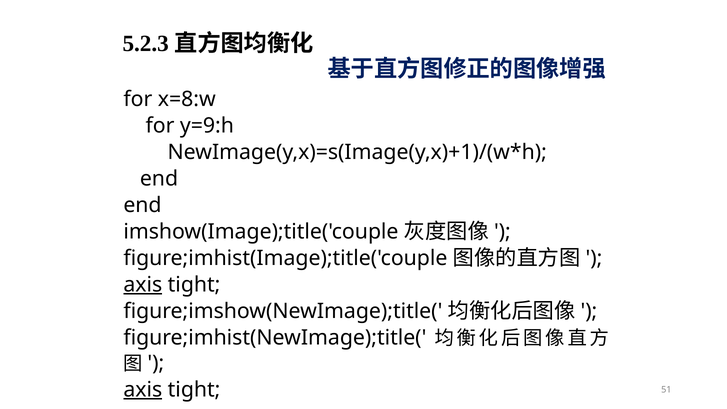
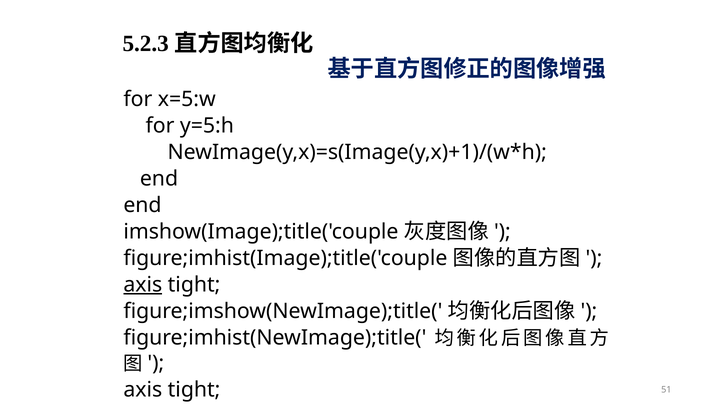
x=8:w: x=8:w -> x=5:w
y=9:h: y=9:h -> y=5:h
axis at (143, 389) underline: present -> none
